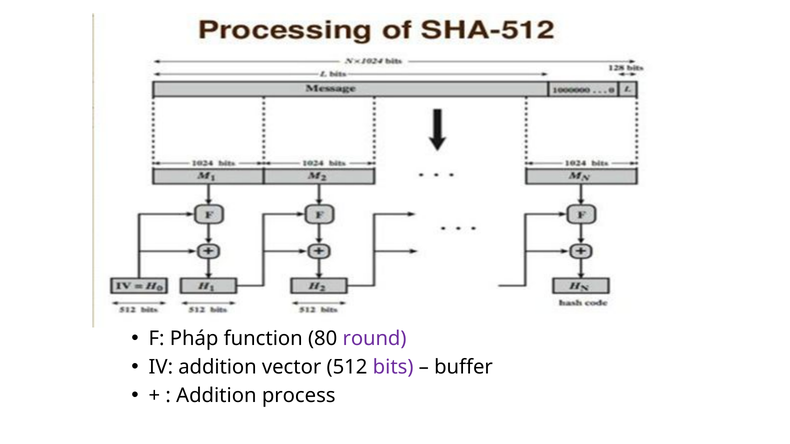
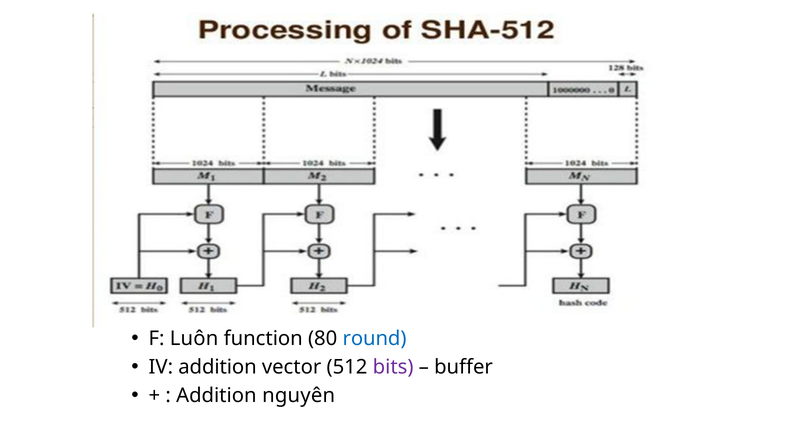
Pháp: Pháp -> Luôn
round colour: purple -> blue
process: process -> nguyên
